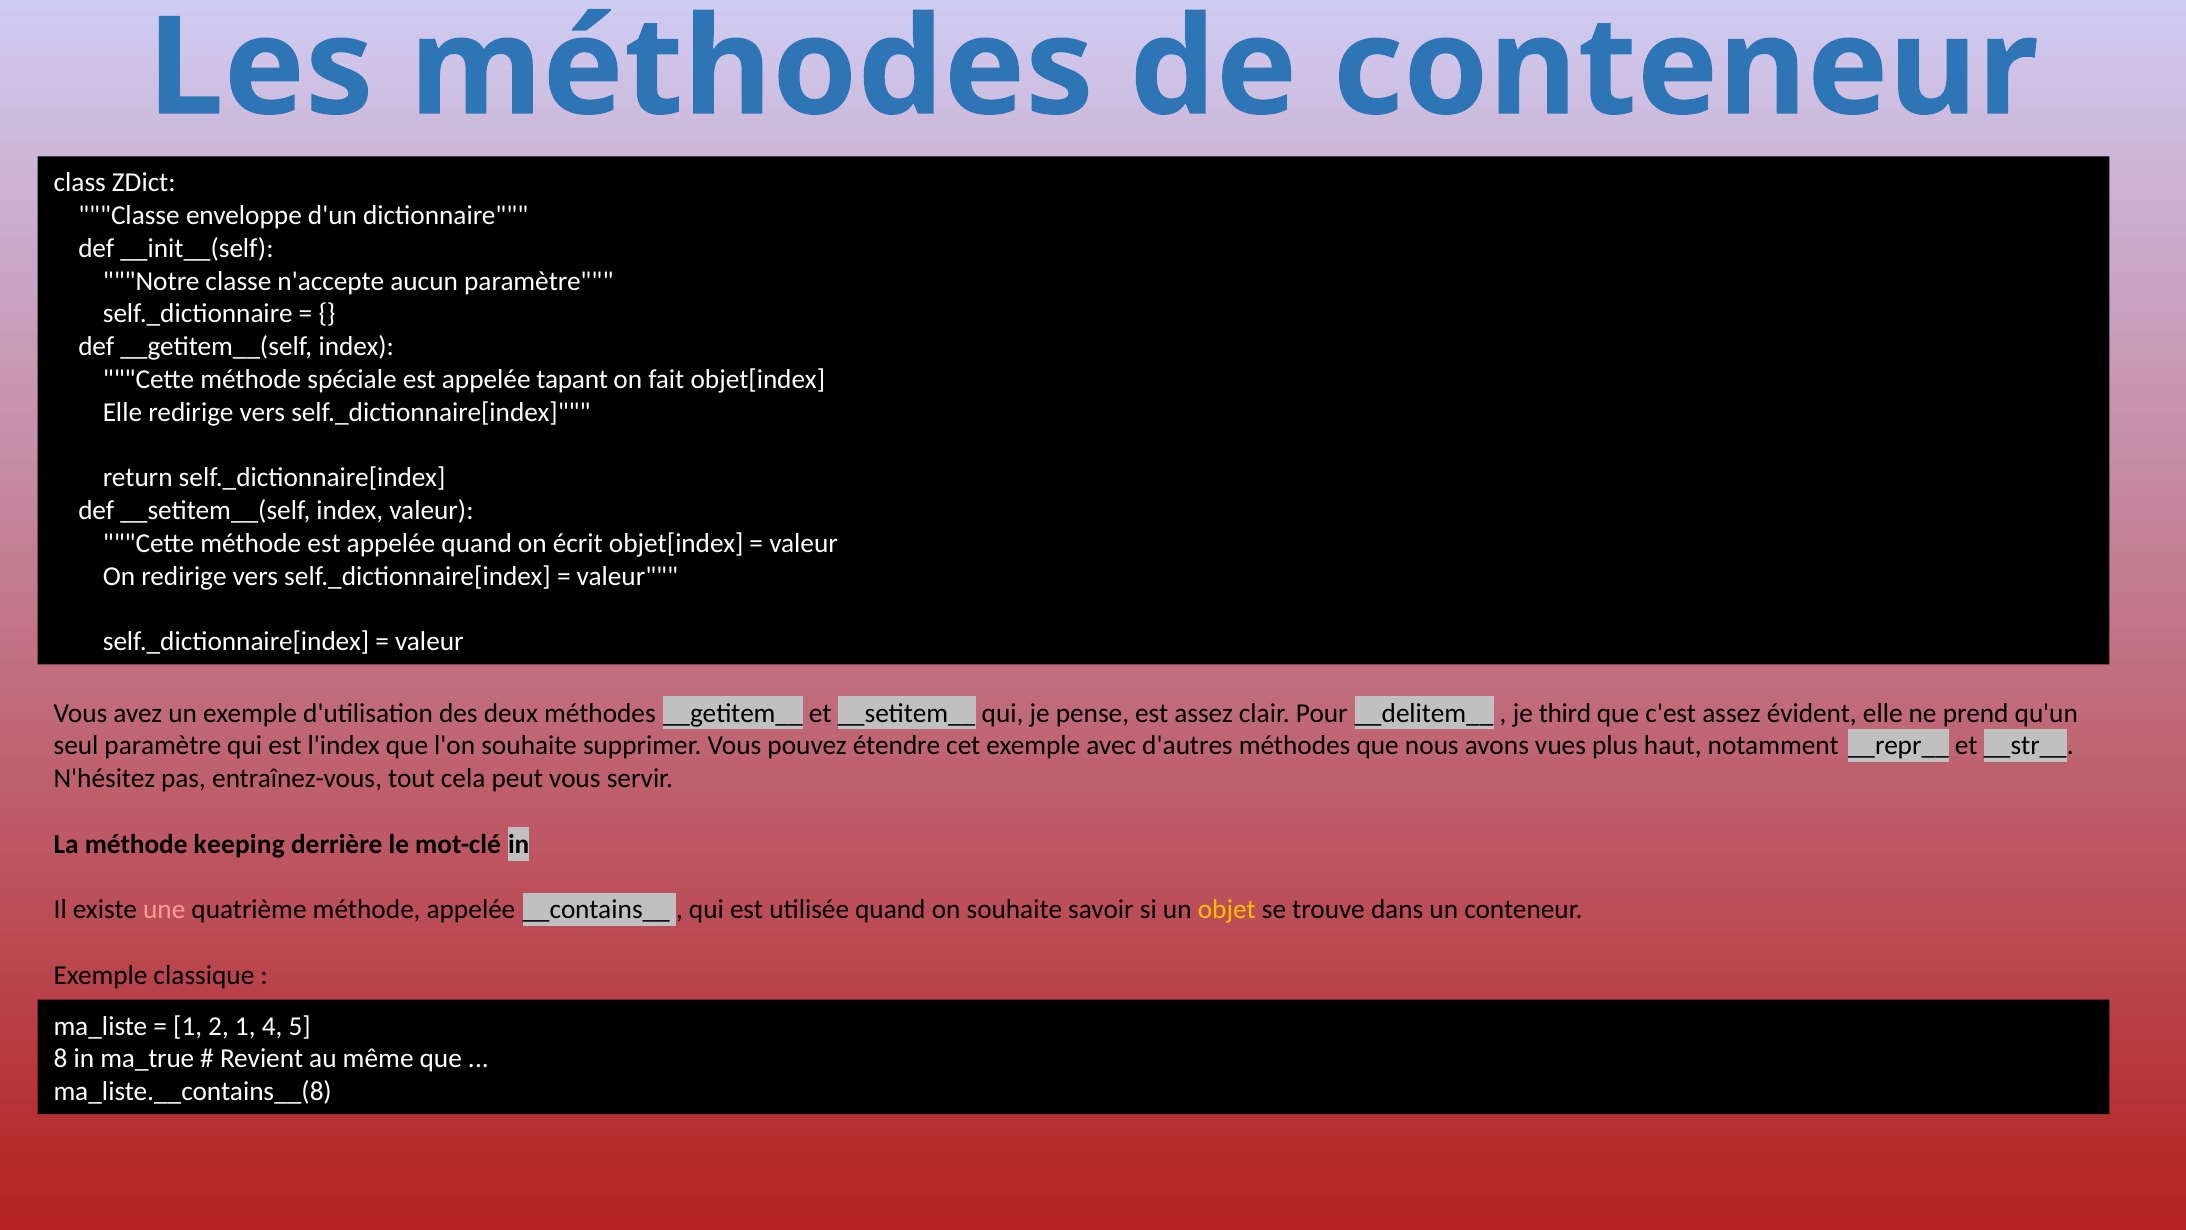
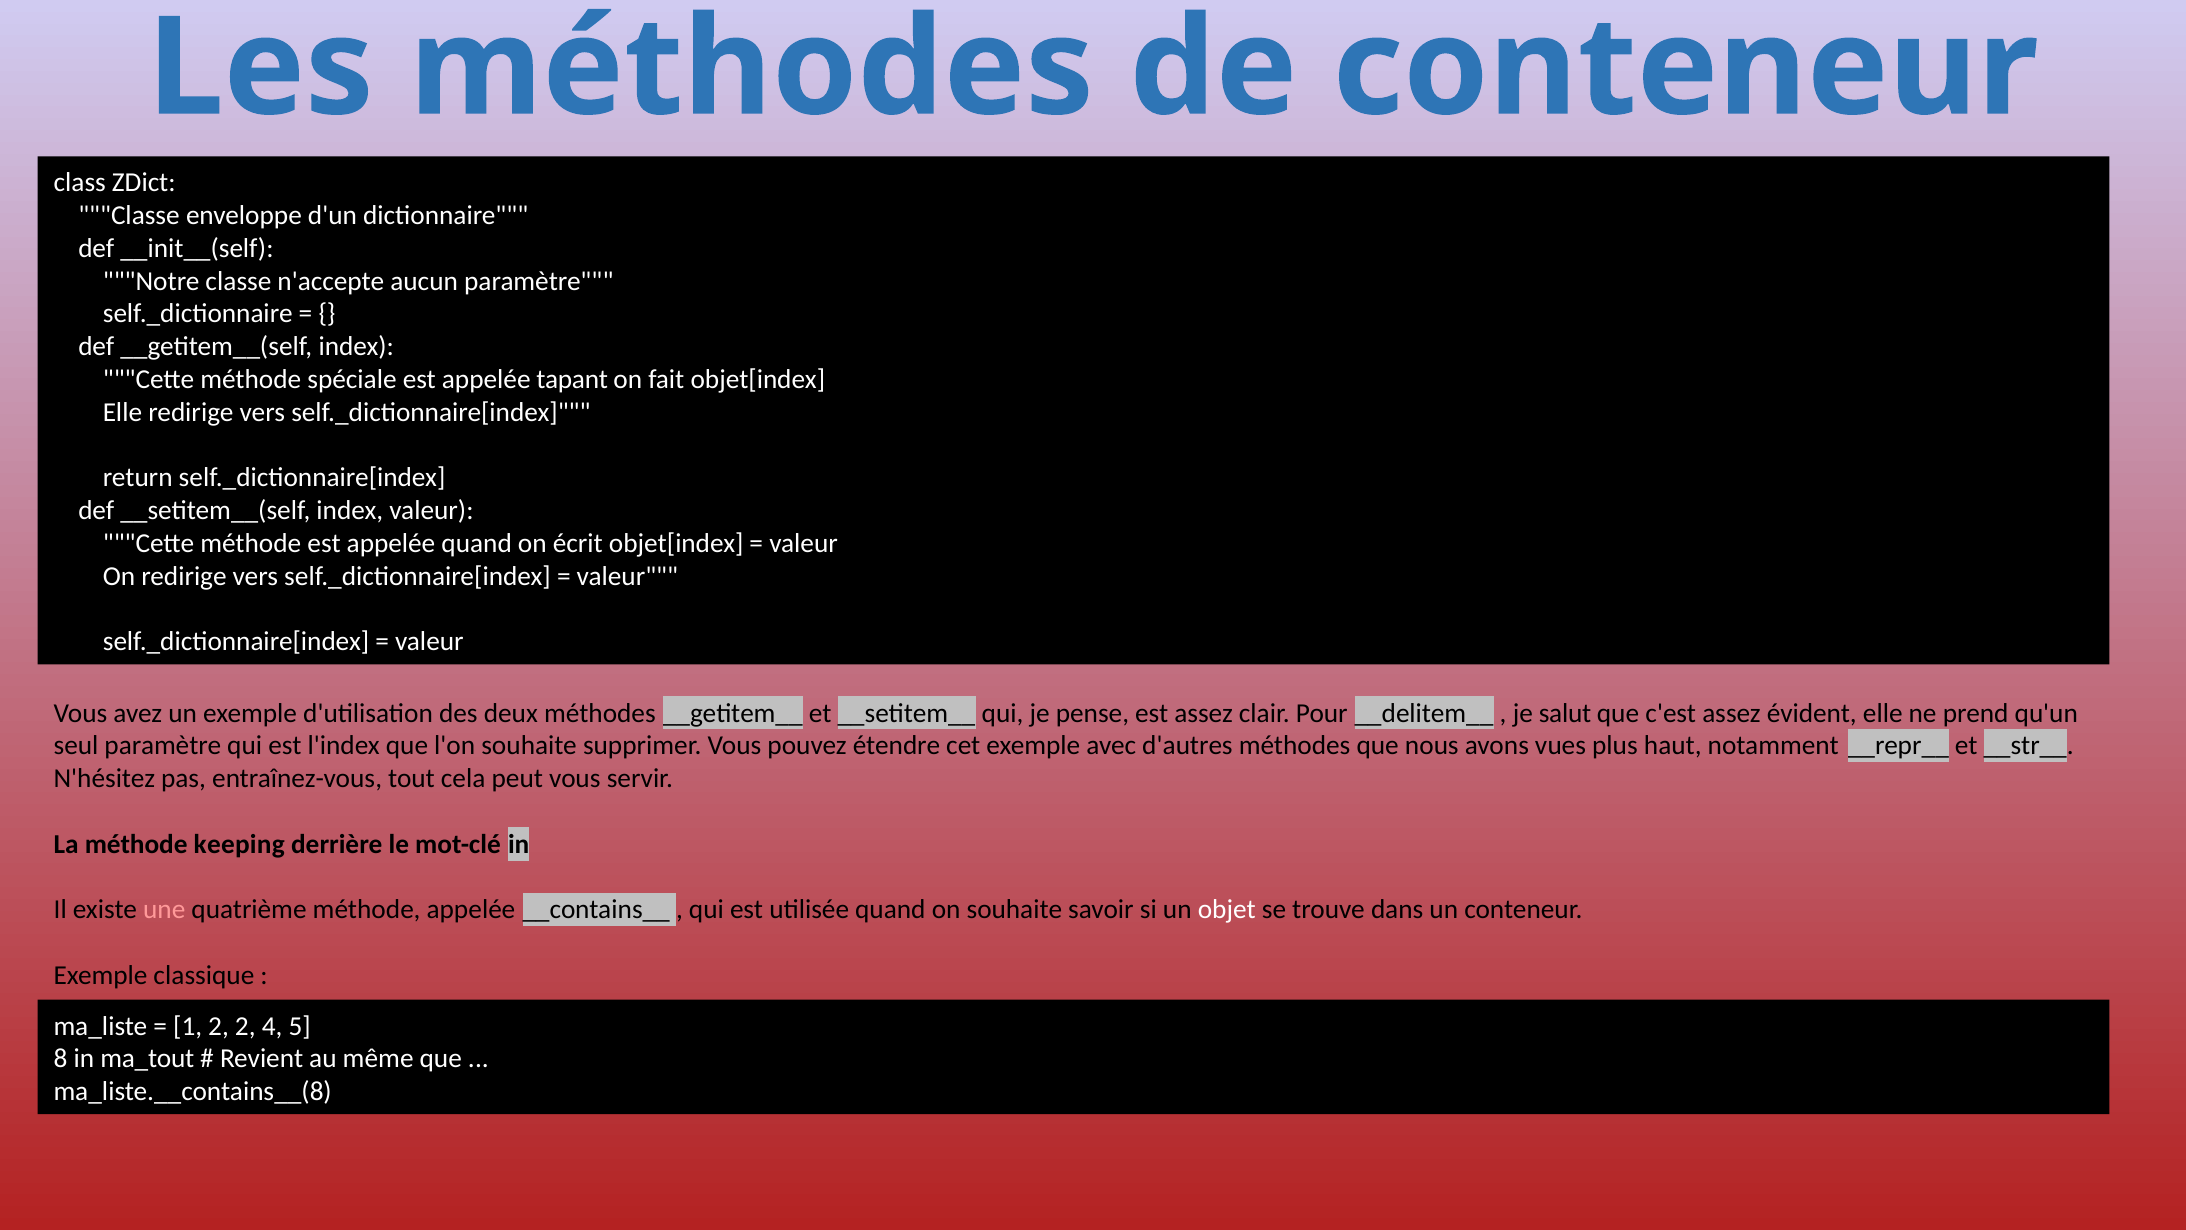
third: third -> salut
objet colour: yellow -> white
2 1: 1 -> 2
ma_true: ma_true -> ma_tout
